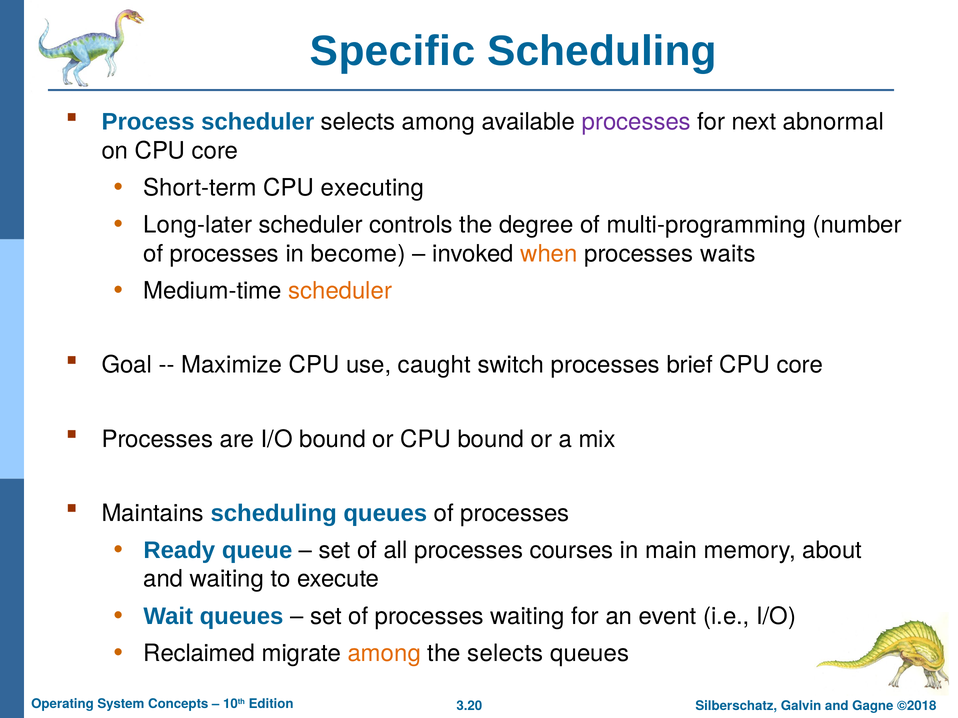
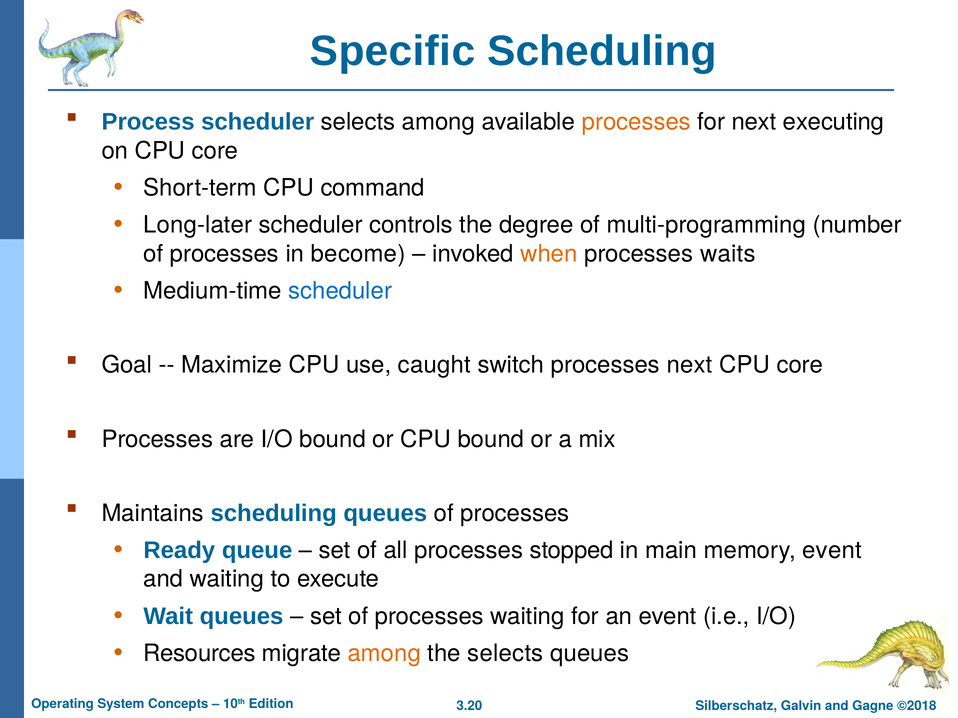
processes at (636, 122) colour: purple -> orange
abnormal: abnormal -> executing
executing: executing -> command
scheduler at (340, 291) colour: orange -> blue
processes brief: brief -> next
courses: courses -> stopped
memory about: about -> event
Reclaimed: Reclaimed -> Resources
